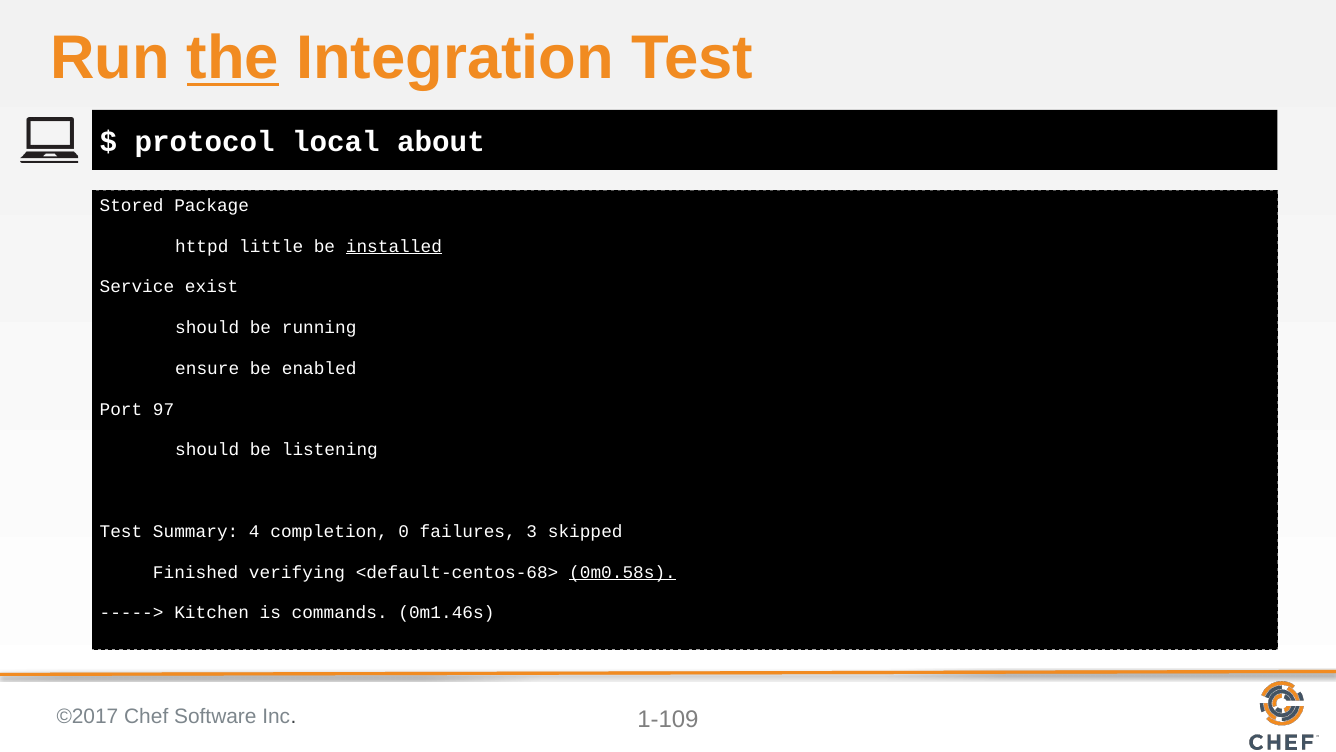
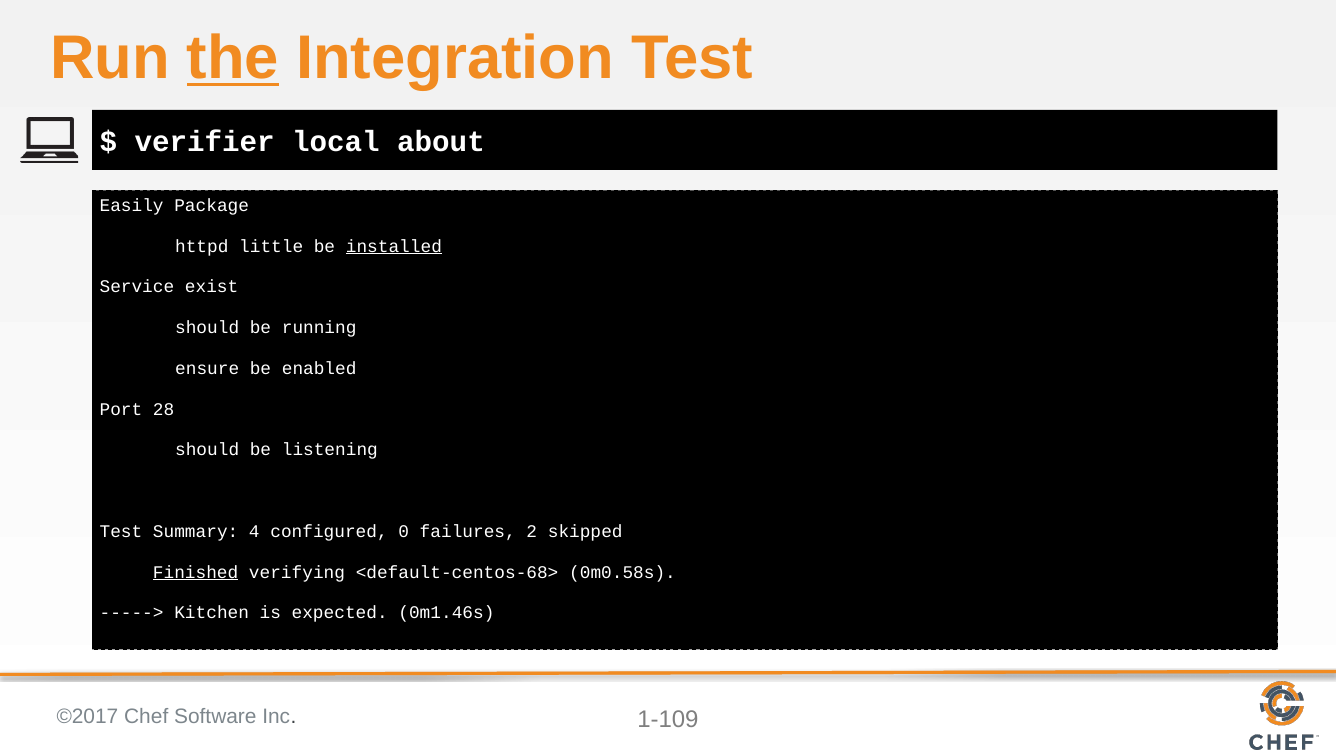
protocol: protocol -> verifier
Stored: Stored -> Easily
97: 97 -> 28
completion: completion -> configured
3: 3 -> 2
Finished underline: none -> present
0m0.58s underline: present -> none
commands: commands -> expected
